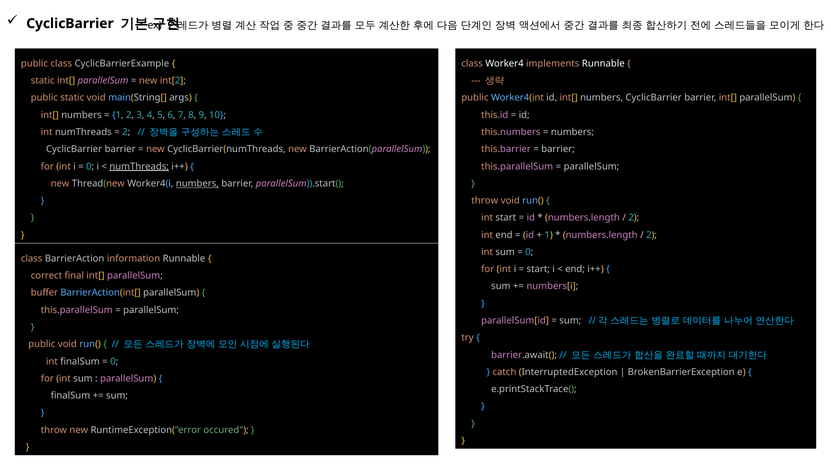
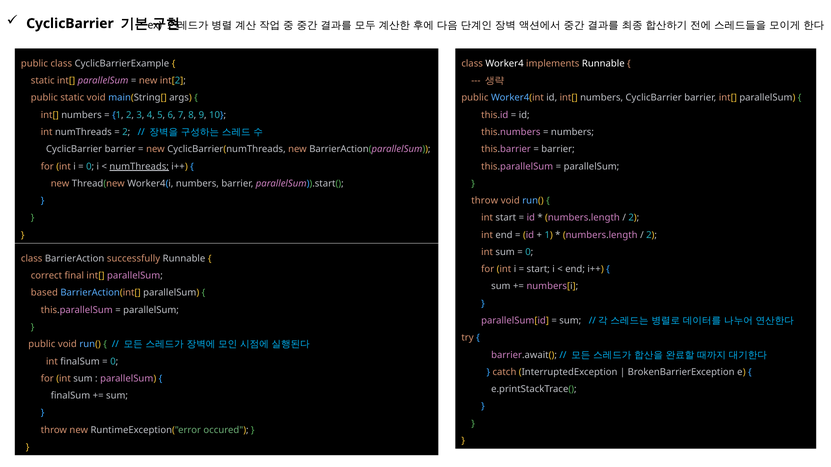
numbers at (197, 184) underline: present -> none
information: information -> successfully
buffer: buffer -> based
